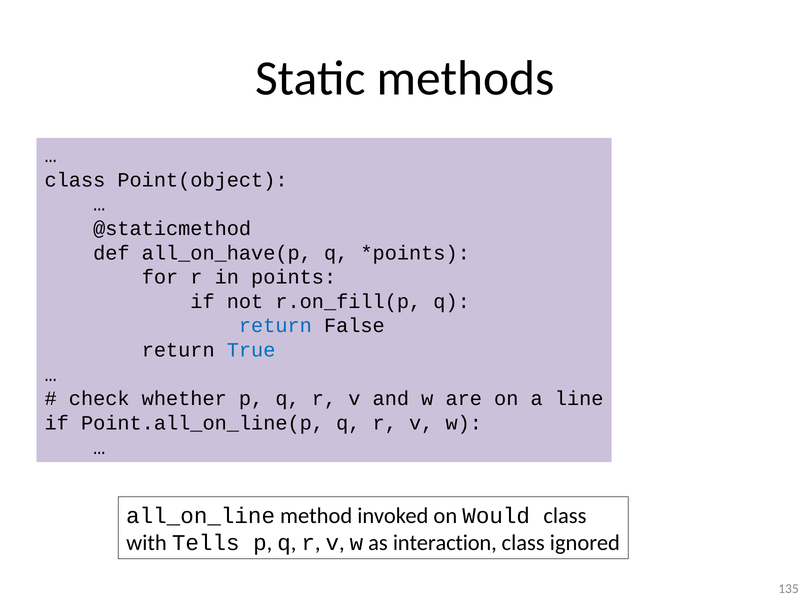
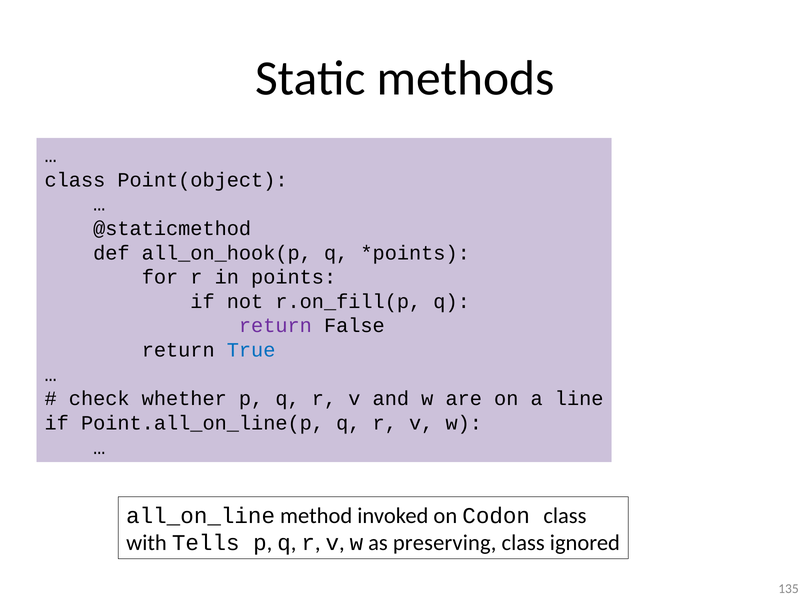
all_on_have(p: all_on_have(p -> all_on_hook(p
return at (275, 326) colour: blue -> purple
Would: Would -> Codon
interaction: interaction -> preserving
